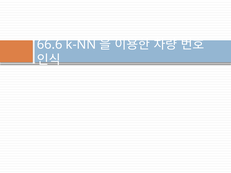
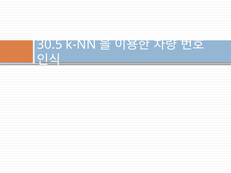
66.6: 66.6 -> 30.5
